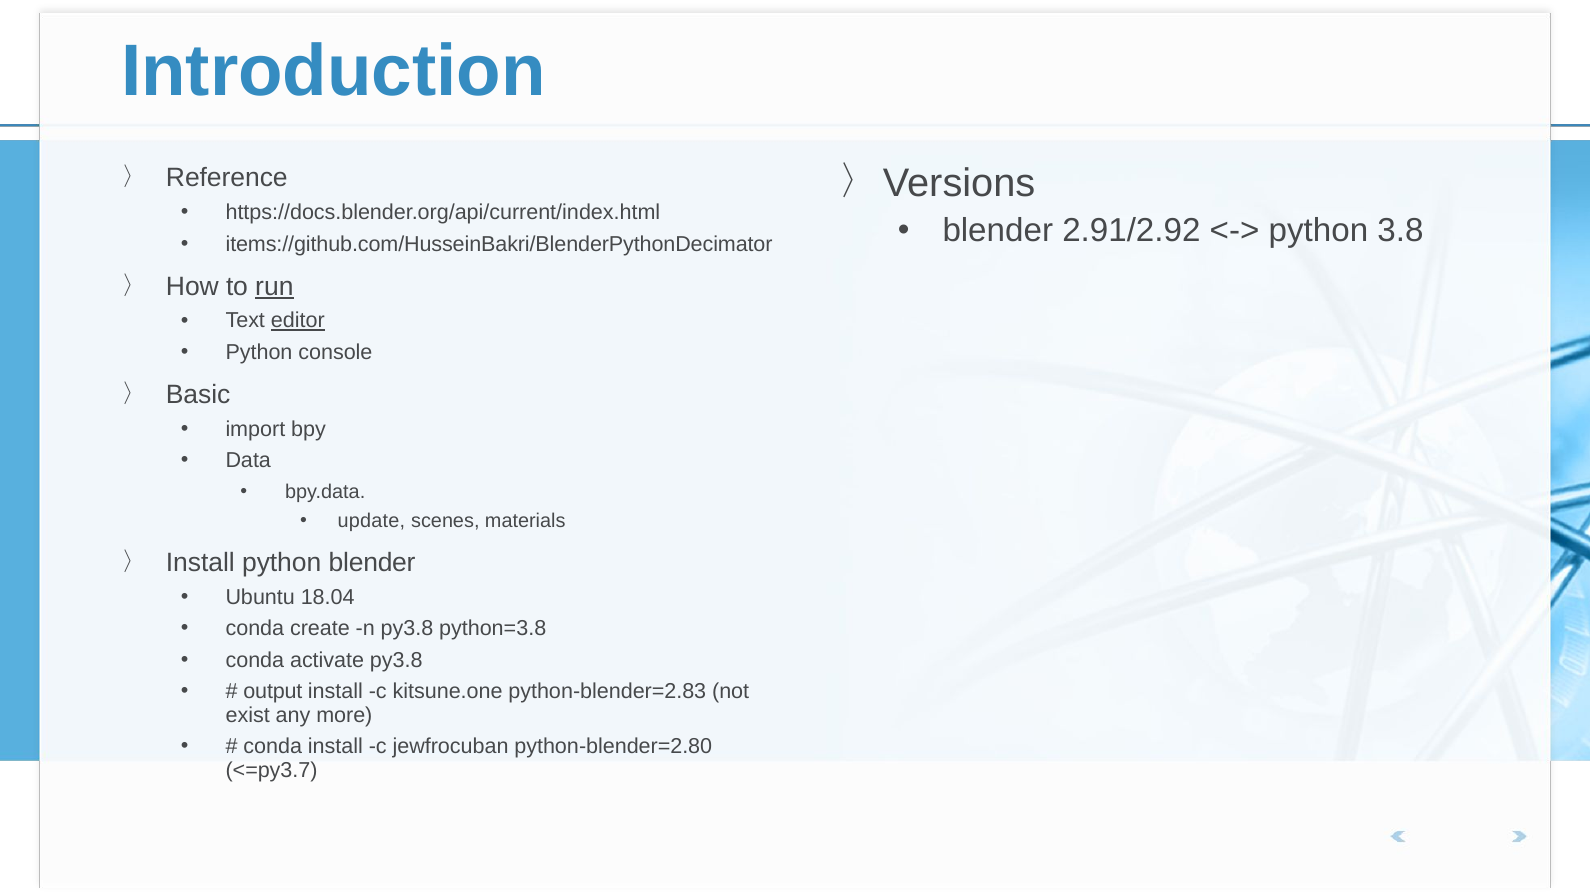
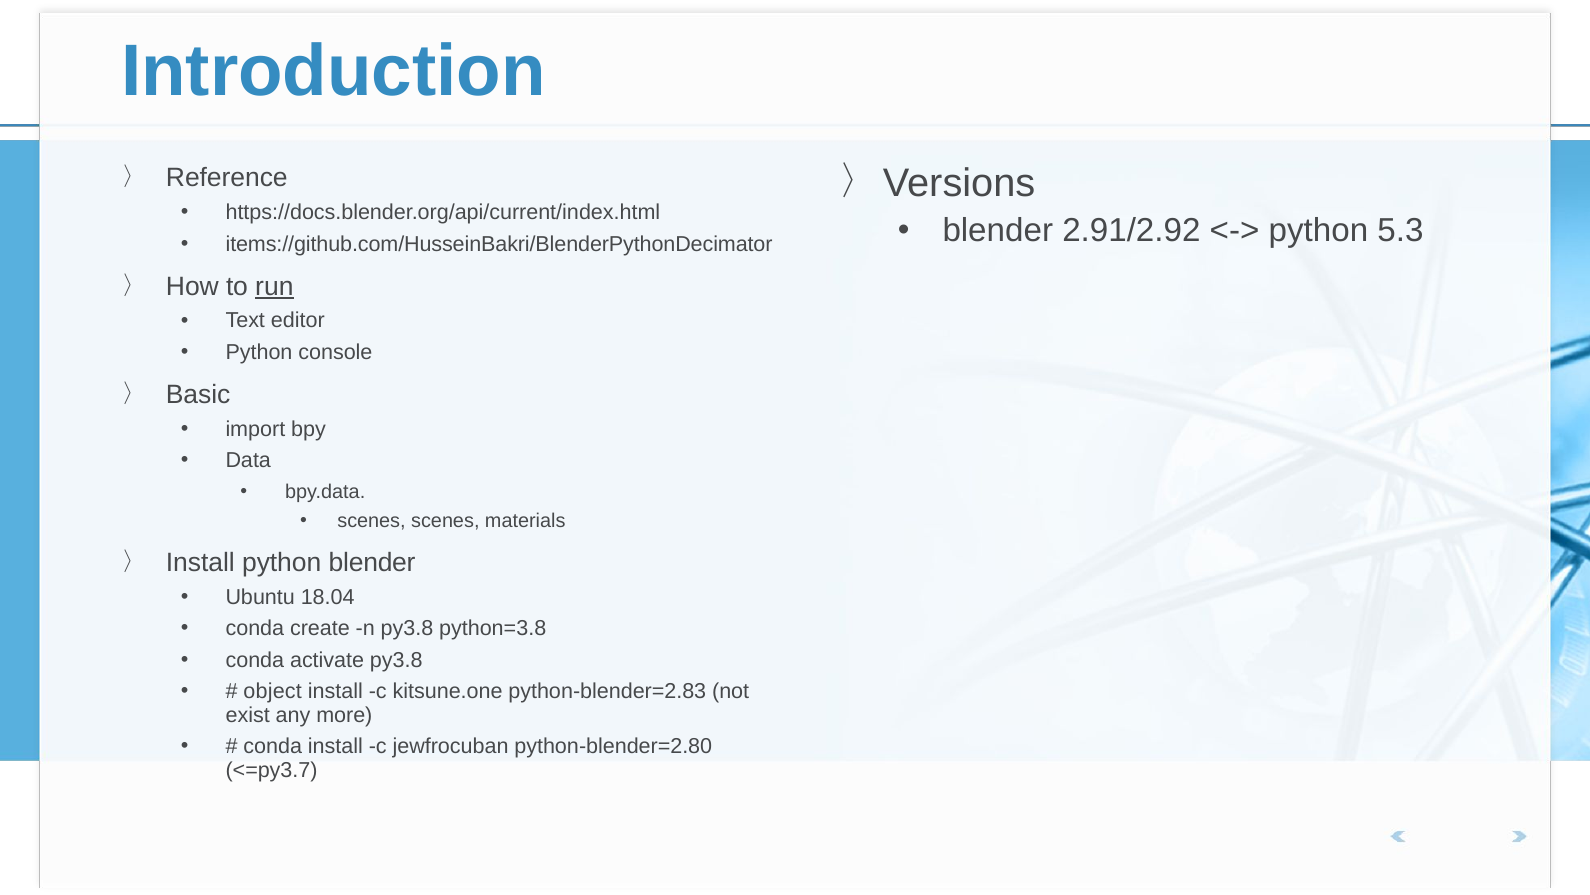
3.8: 3.8 -> 5.3
editor underline: present -> none
update at (371, 521): update -> scenes
output: output -> object
